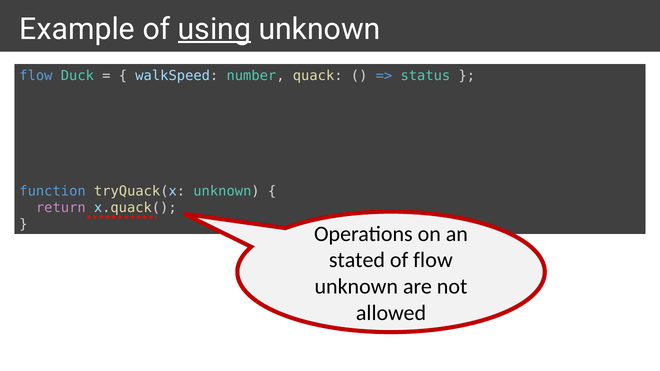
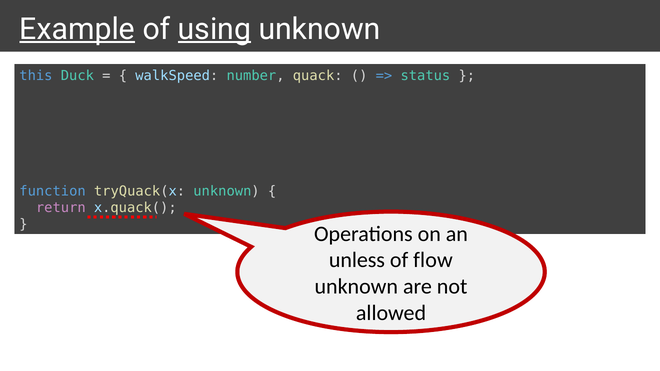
Example underline: none -> present
flow at (36, 76): flow -> this
stated: stated -> unless
